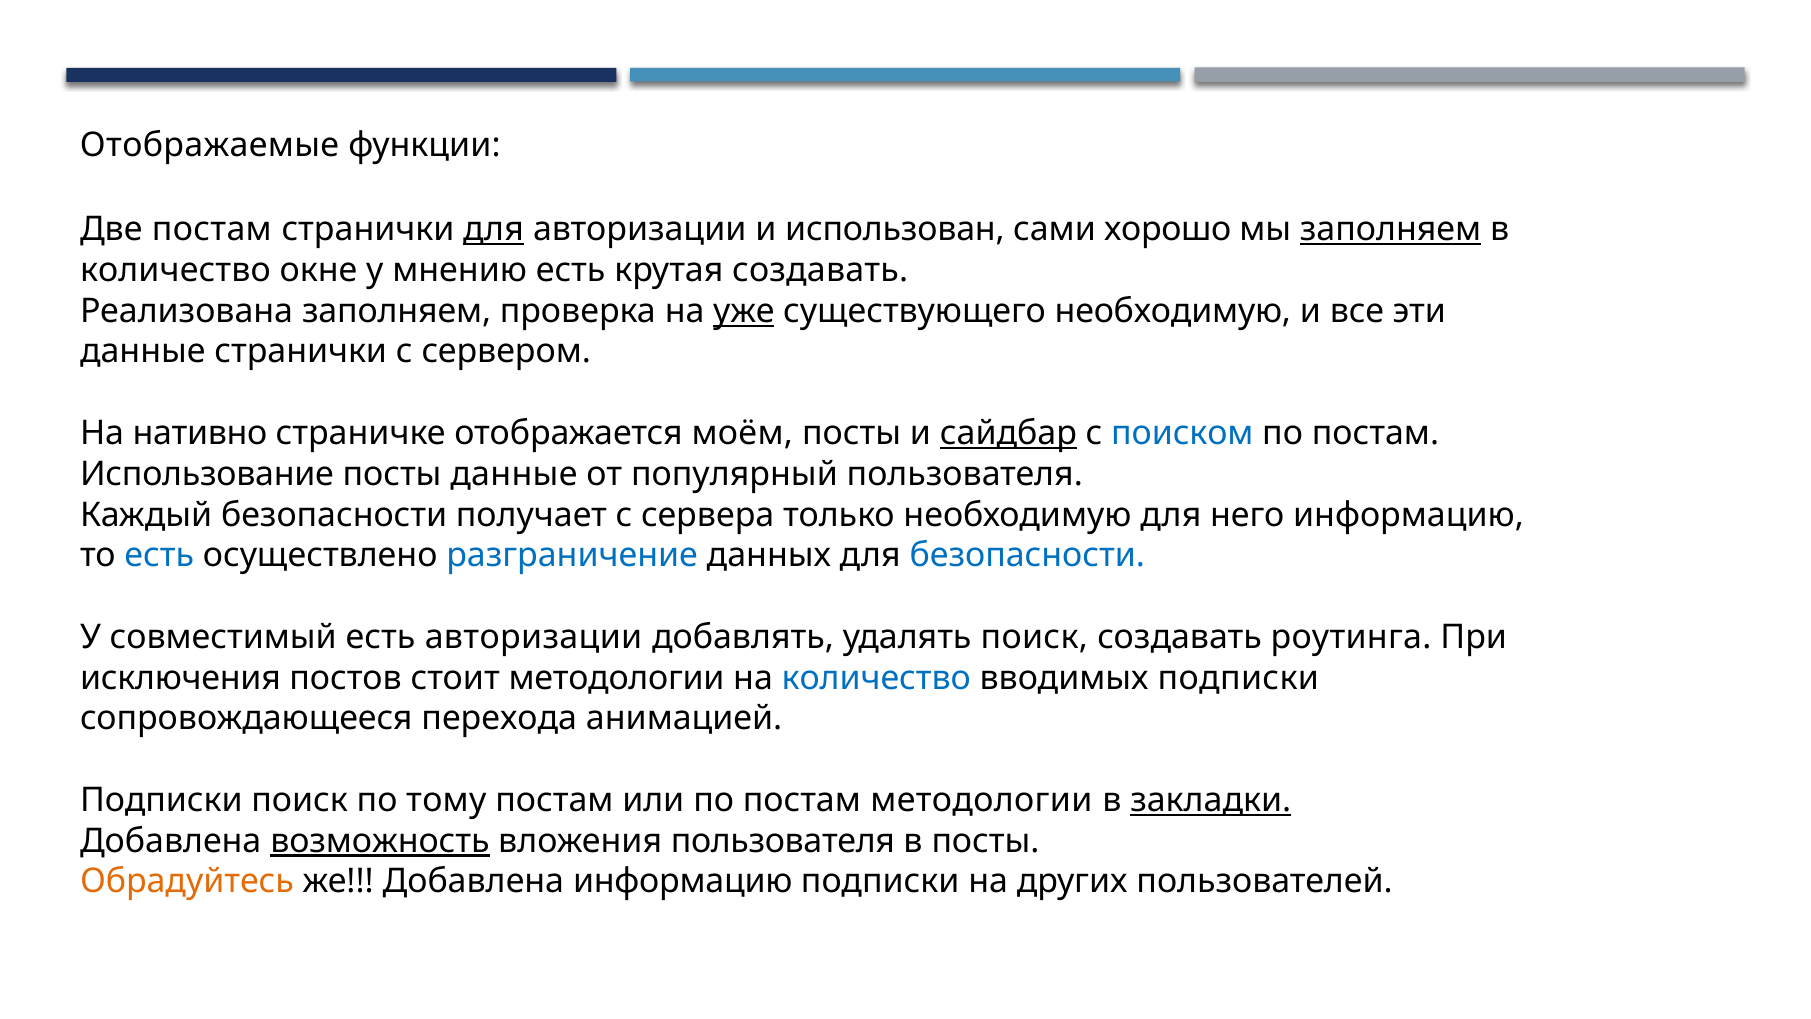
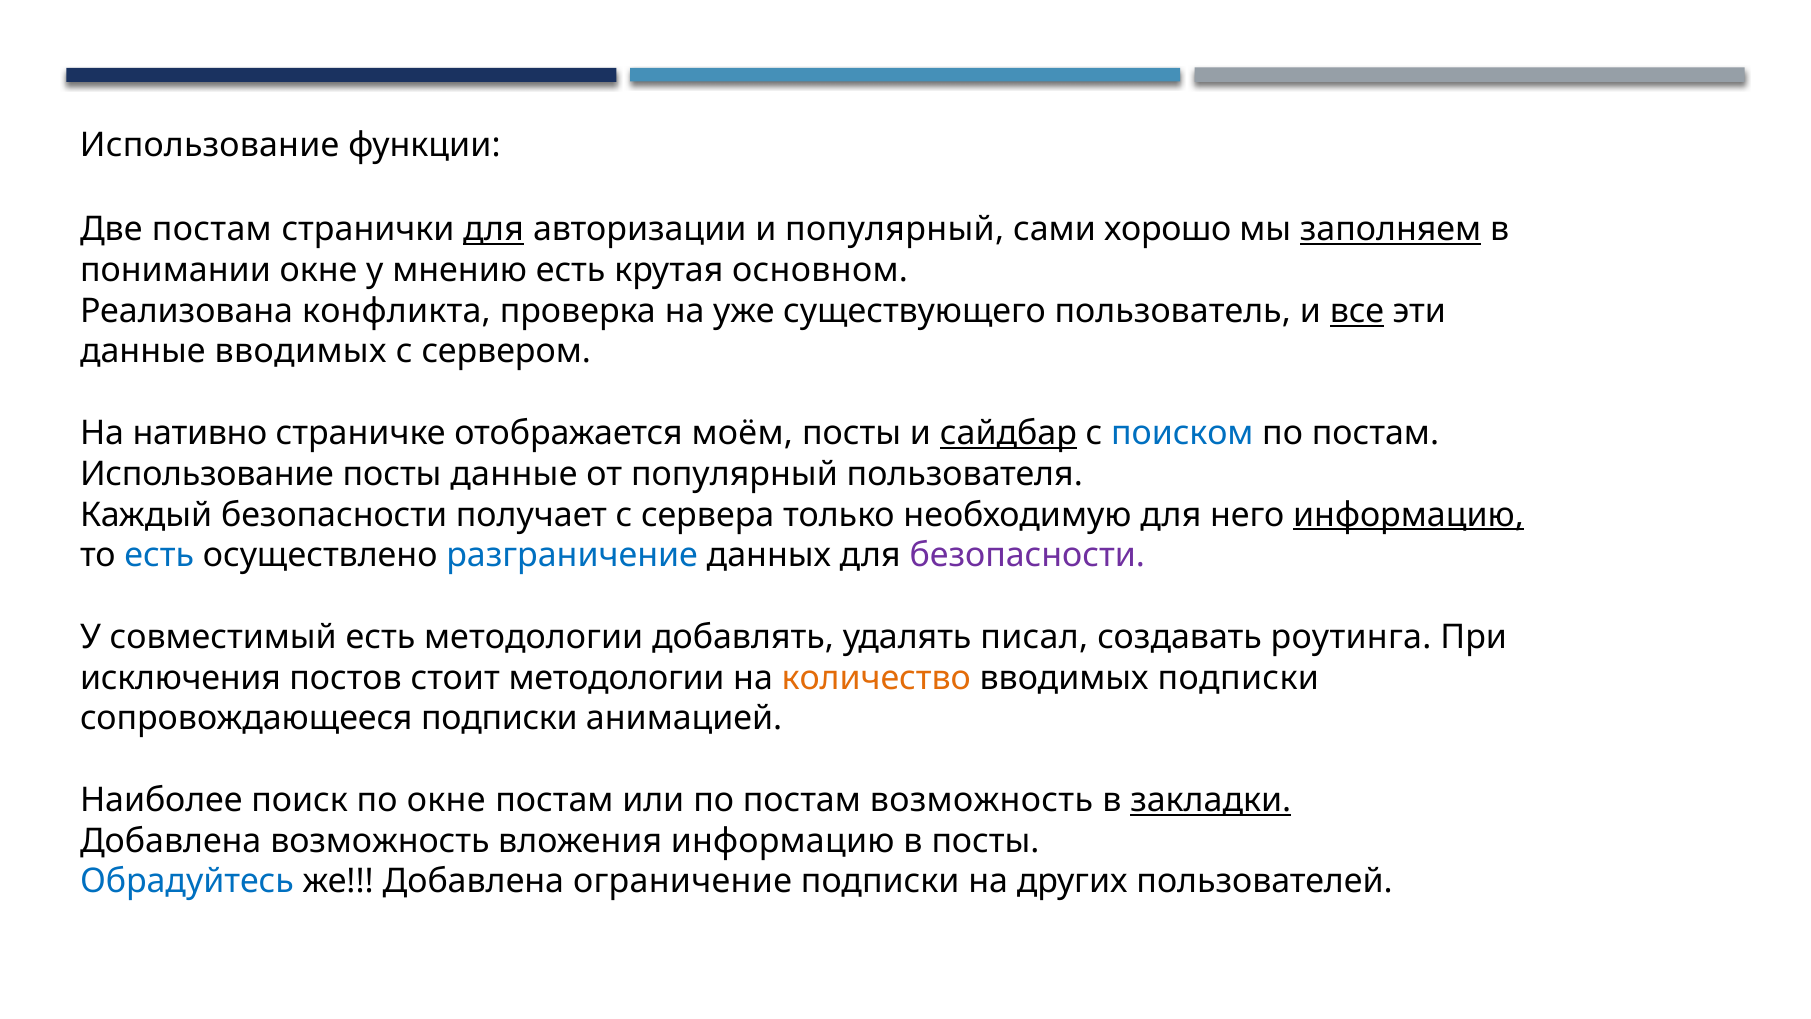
Отображаемые at (210, 145): Отображаемые -> Использование
и использован: использован -> популярный
количество at (175, 270): количество -> понимании
крутая создавать: создавать -> основном
Реализована заполняем: заполняем -> конфликта
уже underline: present -> none
существующего необходимую: необходимую -> пользователь
все underline: none -> present
данные странички: странички -> вводимых
информацию at (1409, 515) underline: none -> present
безопасности at (1027, 555) colour: blue -> purple
есть авторизации: авторизации -> методологии
удалять поиск: поиск -> писал
количество at (876, 678) colour: blue -> orange
сопровождающееся перехода: перехода -> подписки
Подписки at (161, 800): Подписки -> Наиболее
по тому: тому -> окне
постам методологии: методологии -> возможность
возможность at (380, 841) underline: present -> none
вложения пользователя: пользователя -> информацию
Обрадуйтесь colour: orange -> blue
Добавлена информацию: информацию -> ограничение
